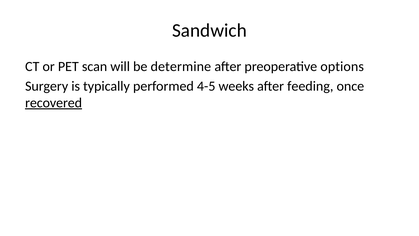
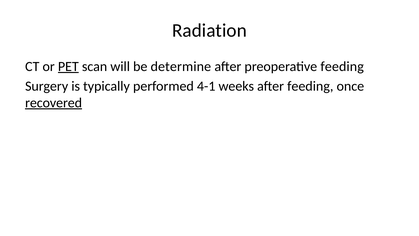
Sandwich: Sandwich -> Radiation
PET underline: none -> present
preoperative options: options -> feeding
4-5: 4-5 -> 4-1
